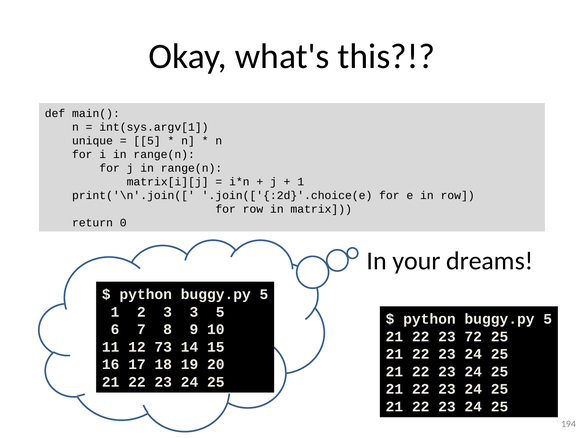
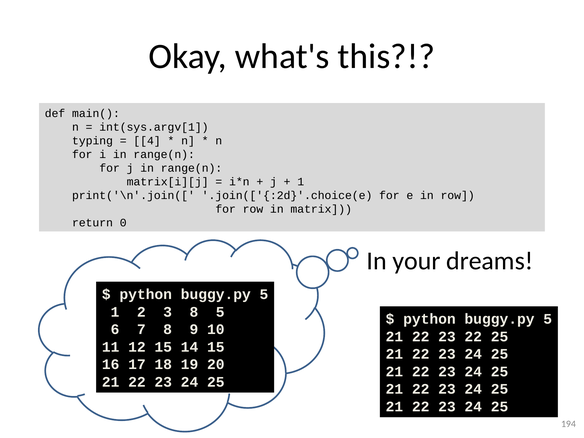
unique: unique -> typing
5 at (147, 141): 5 -> 4
3 3: 3 -> 8
23 72: 72 -> 22
12 73: 73 -> 15
